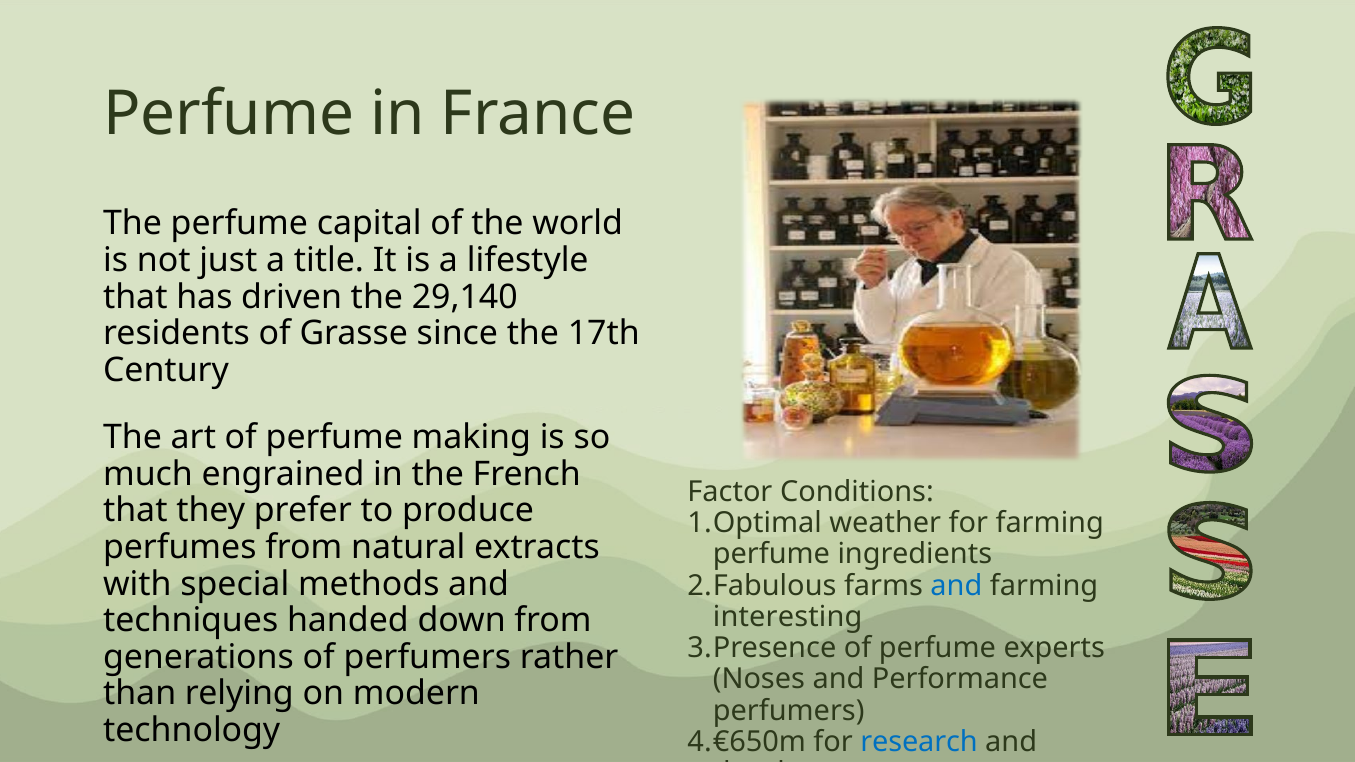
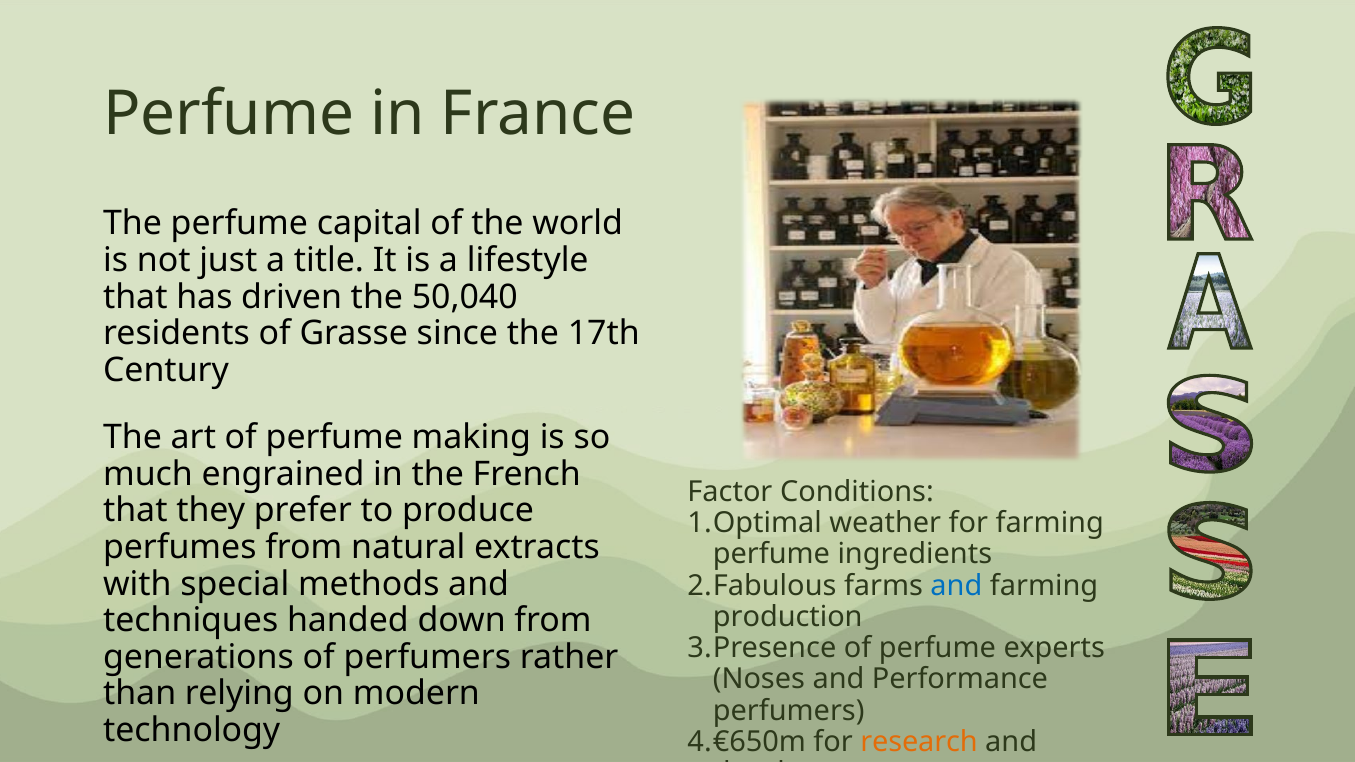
29,140: 29,140 -> 50,040
interesting: interesting -> production
research colour: blue -> orange
